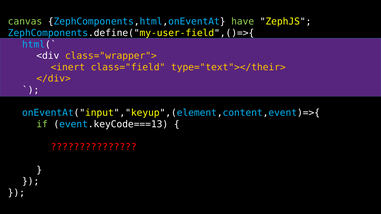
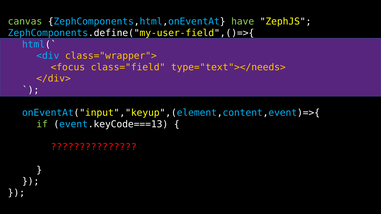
<div colour: white -> light blue
<inert: <inert -> <focus
type="text"></their>: type="text"></their> -> type="text"></needs>
